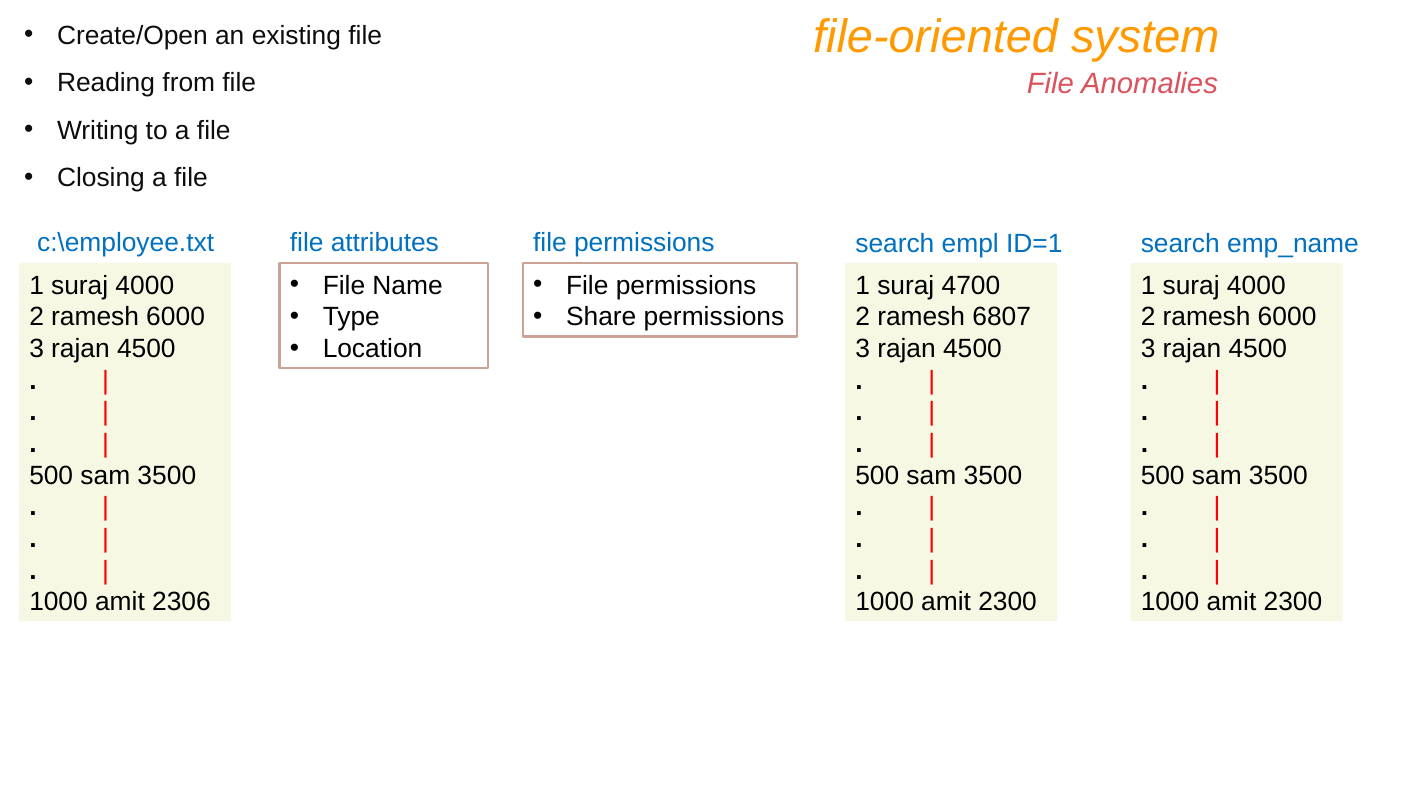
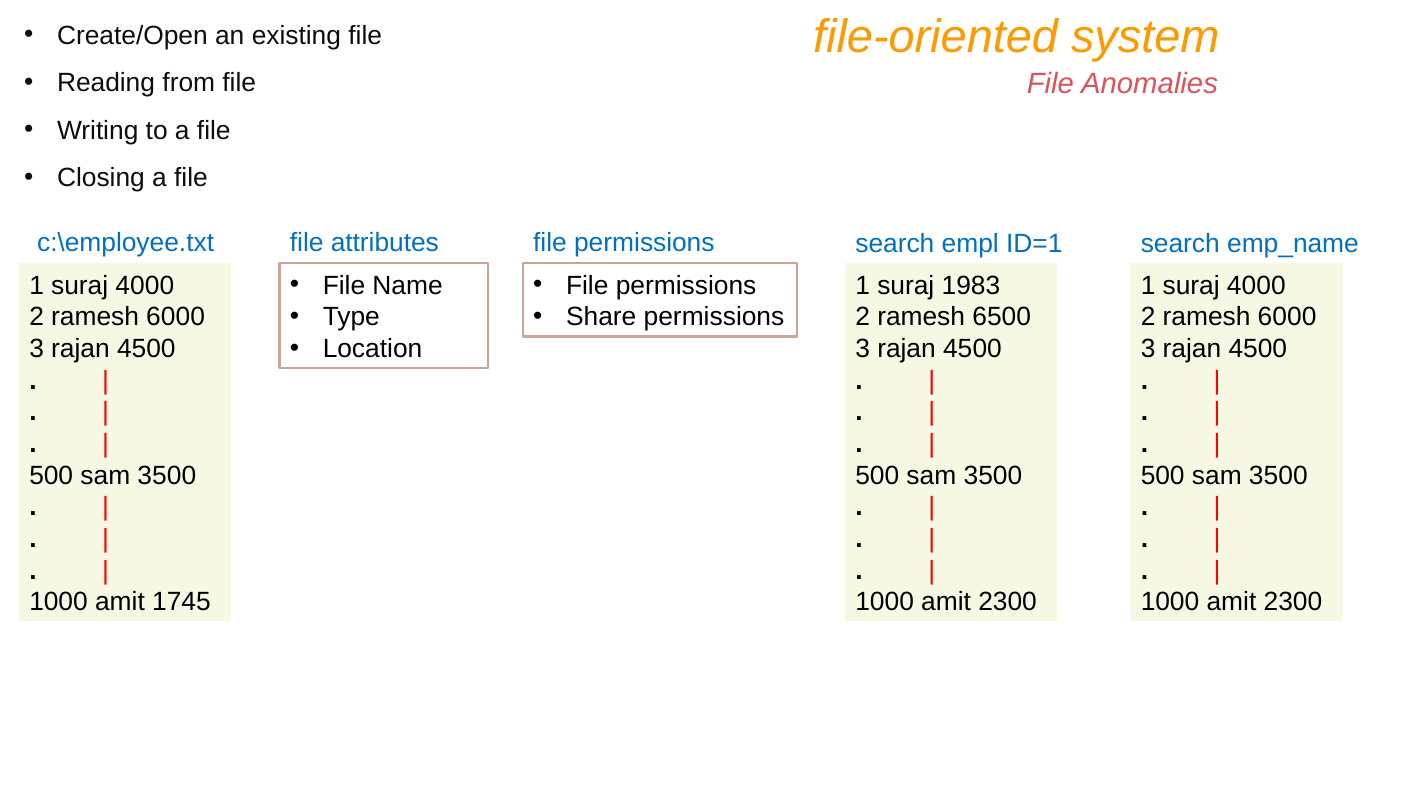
4700: 4700 -> 1983
6807: 6807 -> 6500
2306: 2306 -> 1745
